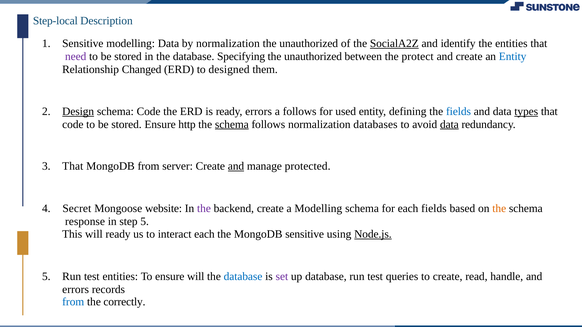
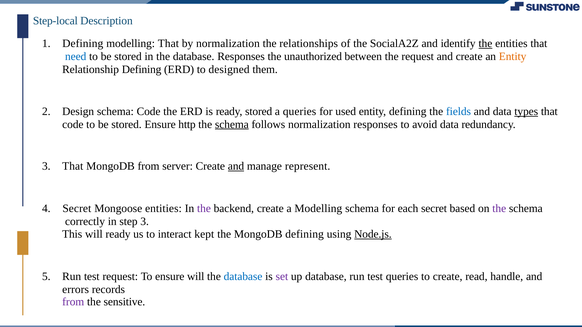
Sensitive at (83, 44): Sensitive -> Defining
modelling Data: Data -> That
unauthorized at (309, 44): unauthorized -> relationships
SocialA2Z underline: present -> none
the at (485, 44) underline: none -> present
need colour: purple -> blue
database Specifying: Specifying -> Responses
the protect: protect -> request
Entity at (513, 56) colour: blue -> orange
Relationship Changed: Changed -> Defining
Design underline: present -> none
ready errors: errors -> stored
a follows: follows -> queries
normalization databases: databases -> responses
data at (449, 124) underline: present -> none
protected: protected -> represent
Mongoose website: website -> entities
each fields: fields -> secret
the at (499, 209) colour: orange -> purple
response: response -> correctly
step 5: 5 -> 3
interact each: each -> kept
MongoDB sensitive: sensitive -> defining
test entities: entities -> request
from at (73, 302) colour: blue -> purple
correctly: correctly -> sensitive
